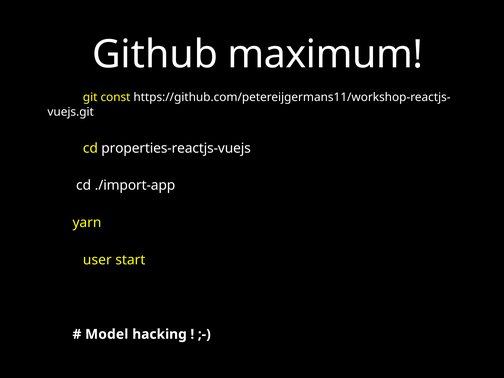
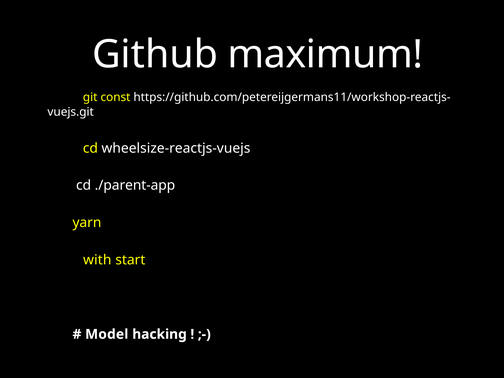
properties-reactjs-vuejs: properties-reactjs-vuejs -> wheelsize-reactjs-vuejs
./import-app: ./import-app -> ./parent-app
user: user -> with
